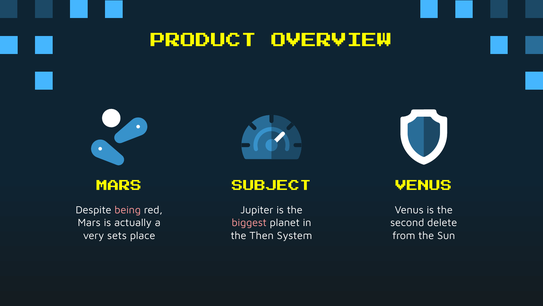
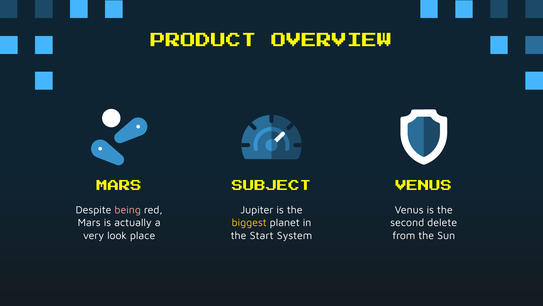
biggest colour: pink -> yellow
sets: sets -> look
Then: Then -> Start
